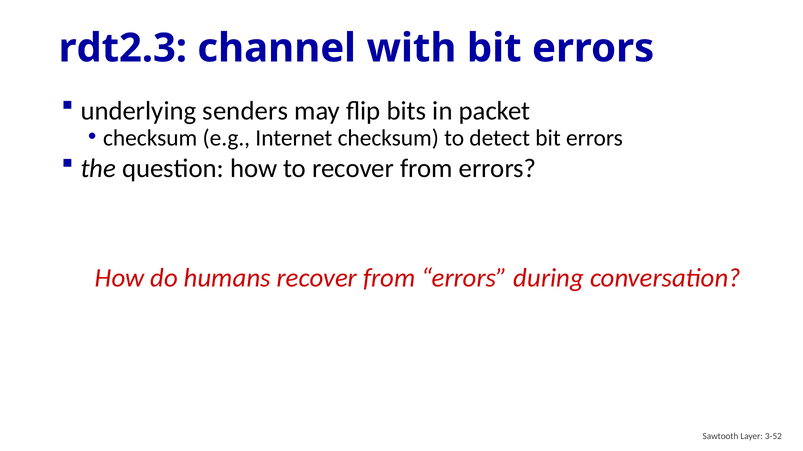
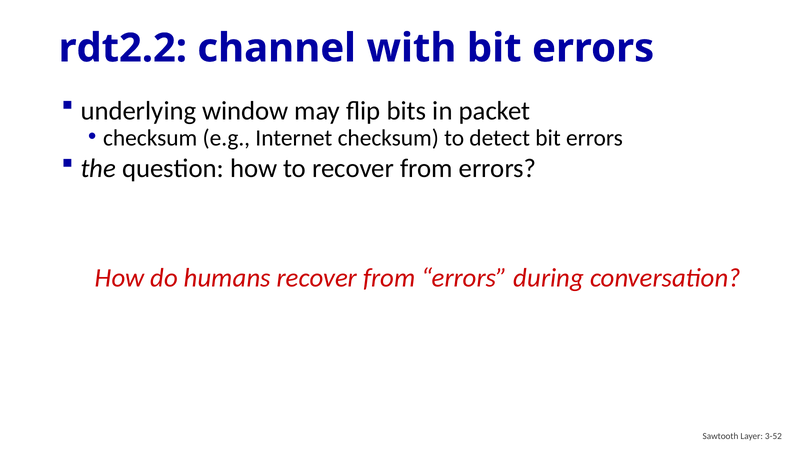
rdt2.3: rdt2.3 -> rdt2.2
senders: senders -> window
